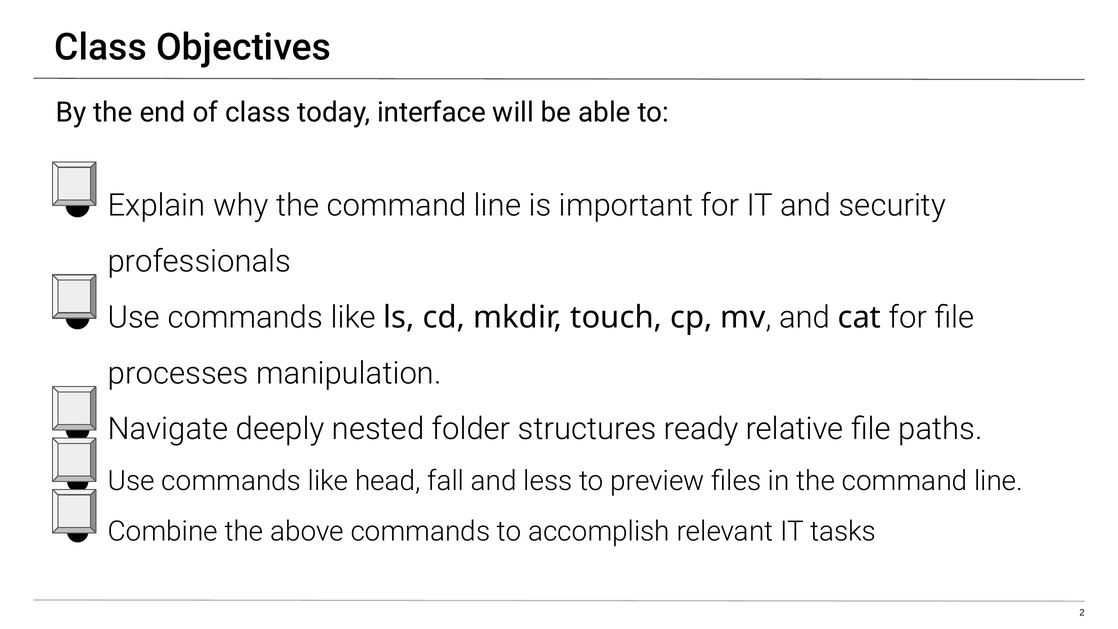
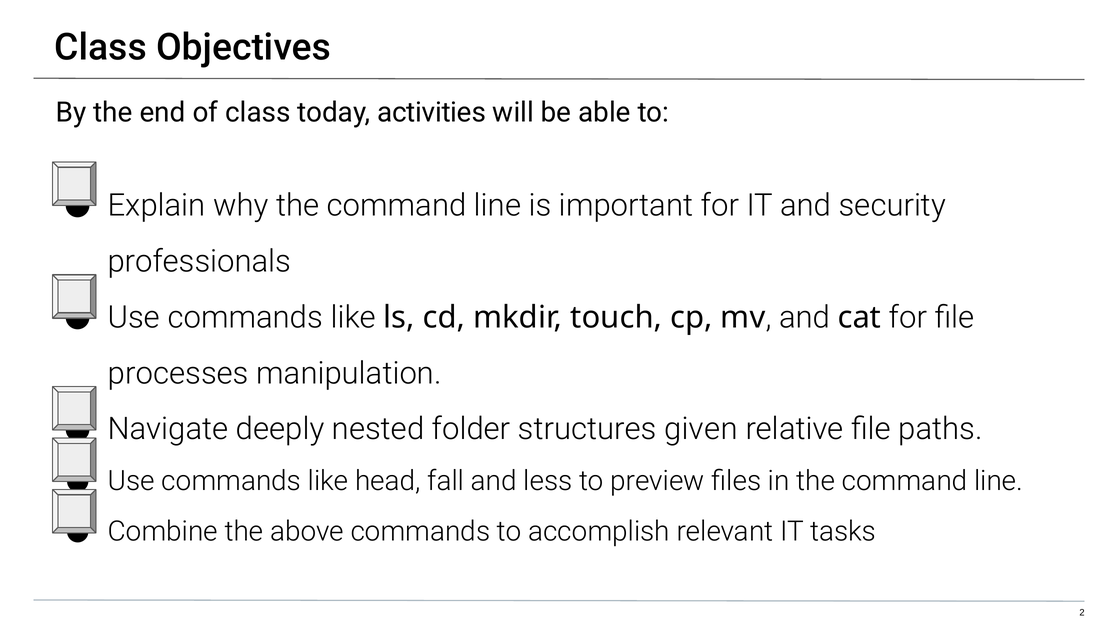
interface: interface -> activities
ready: ready -> given
